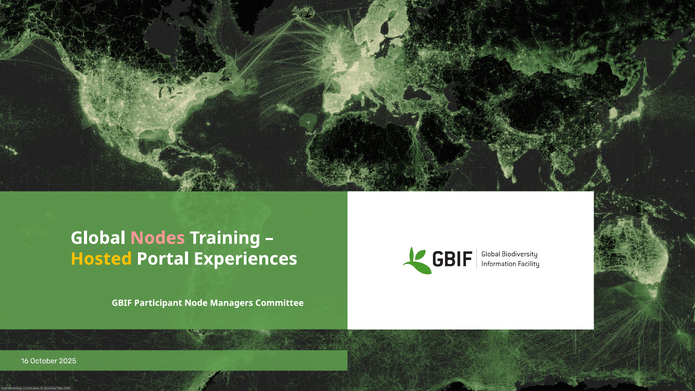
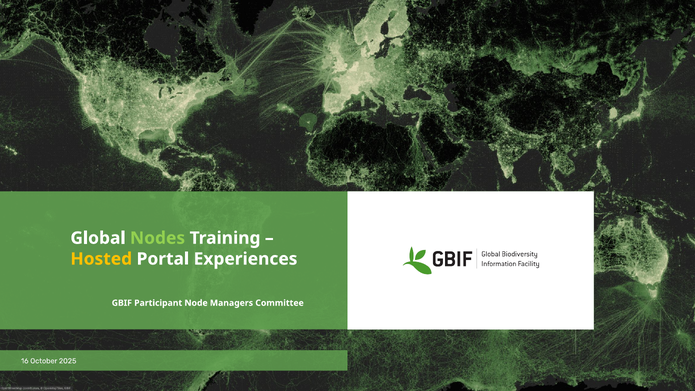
Nodes colour: pink -> light green
